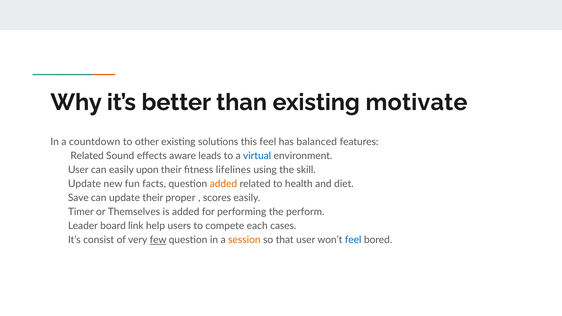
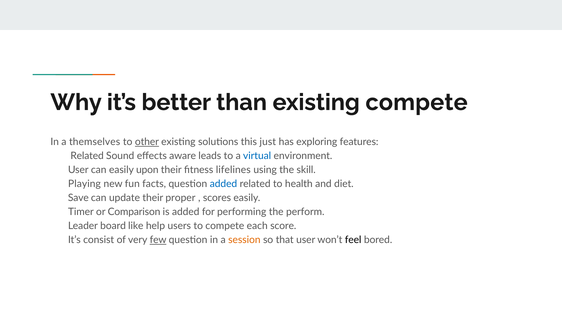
existing motivate: motivate -> compete
countdown: countdown -> themselves
other underline: none -> present
this feel: feel -> just
balanced: balanced -> exploring
Update at (85, 184): Update -> Playing
added at (223, 184) colour: orange -> blue
Themselves: Themselves -> Comparison
link: link -> like
cases: cases -> score
feel at (353, 240) colour: blue -> black
